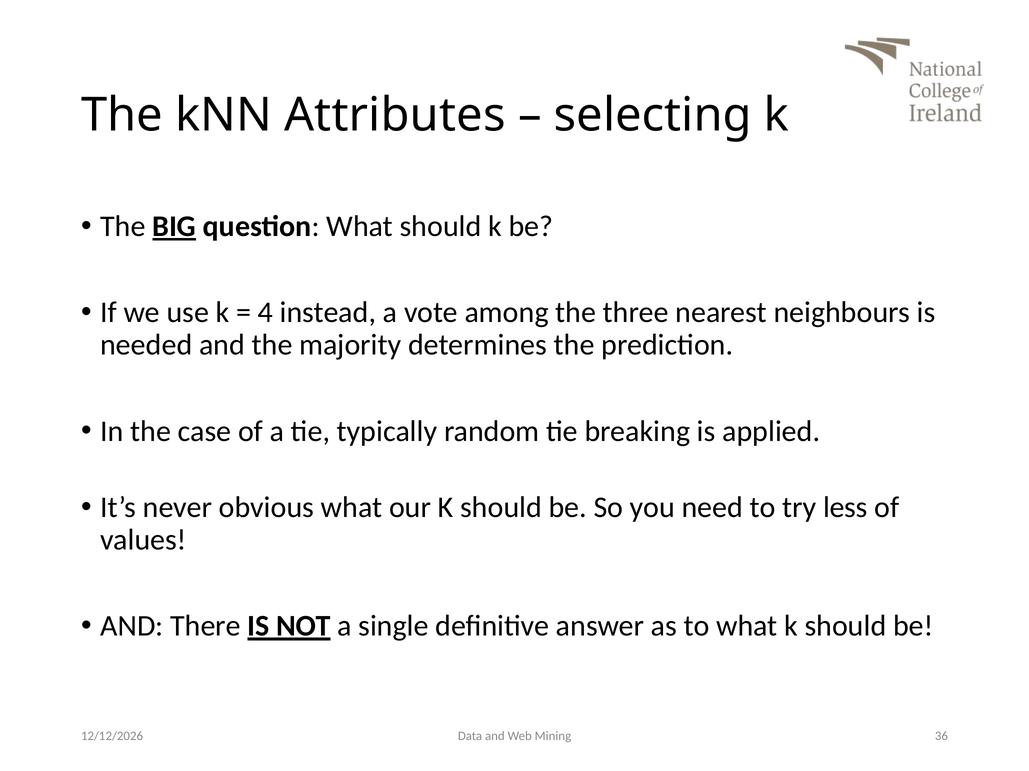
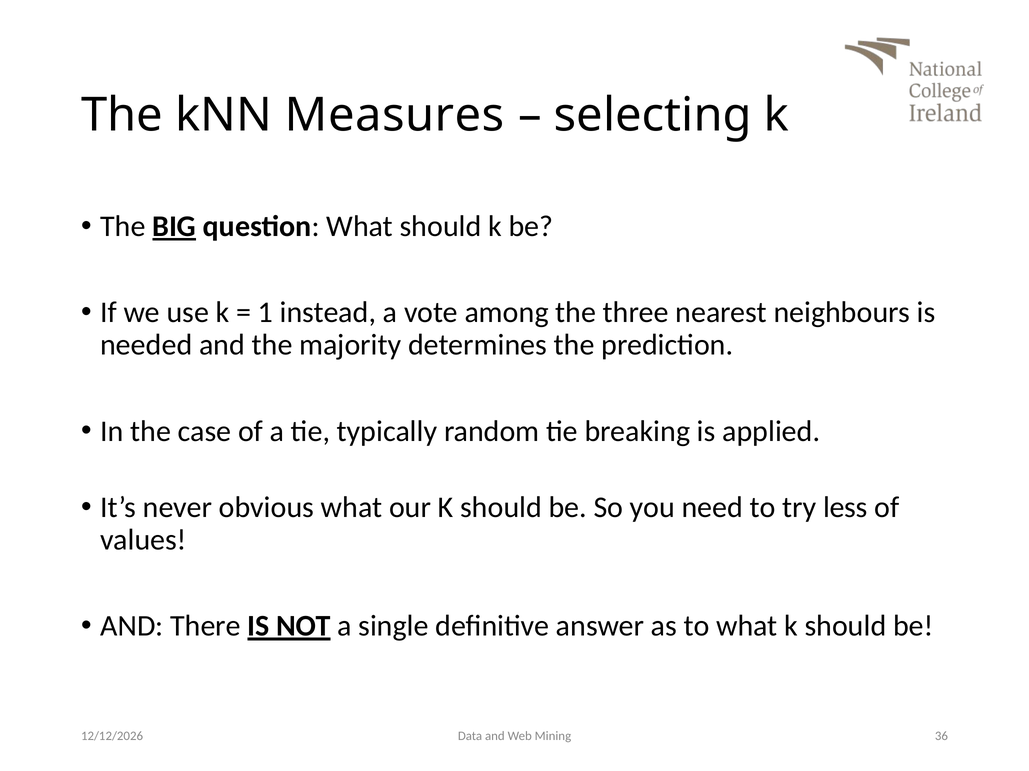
Attributes: Attributes -> Measures
4: 4 -> 1
